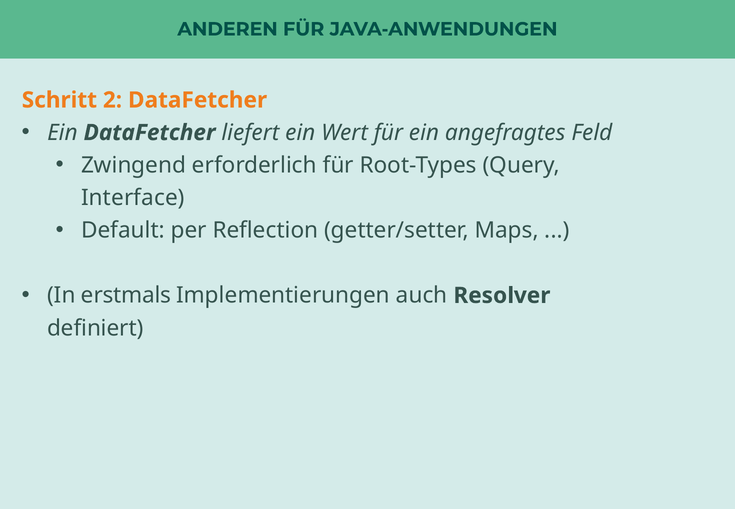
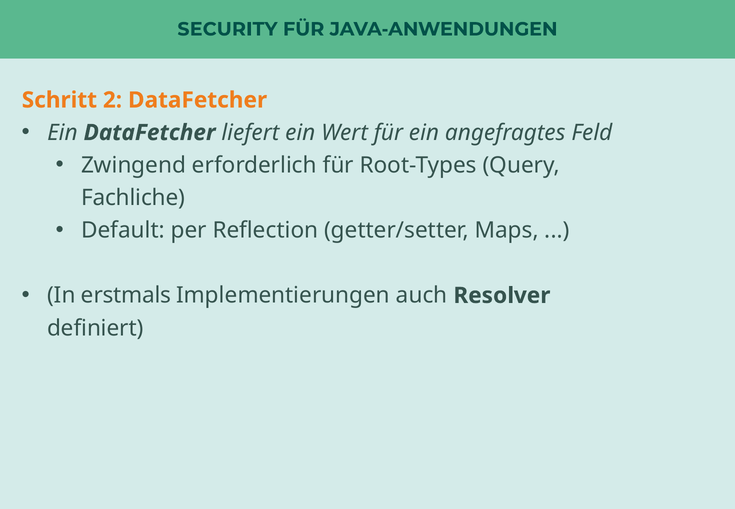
ANDEREN: ANDEREN -> SECURITY
Interface: Interface -> Fachliche
